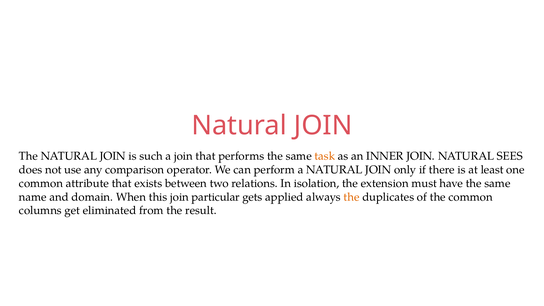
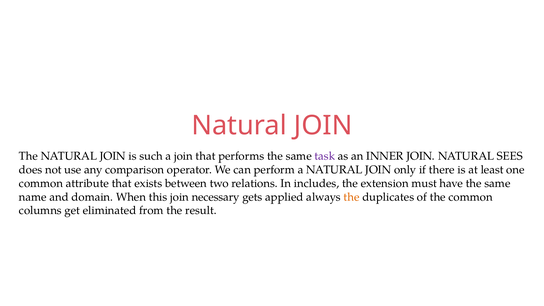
task colour: orange -> purple
isolation: isolation -> includes
particular: particular -> necessary
